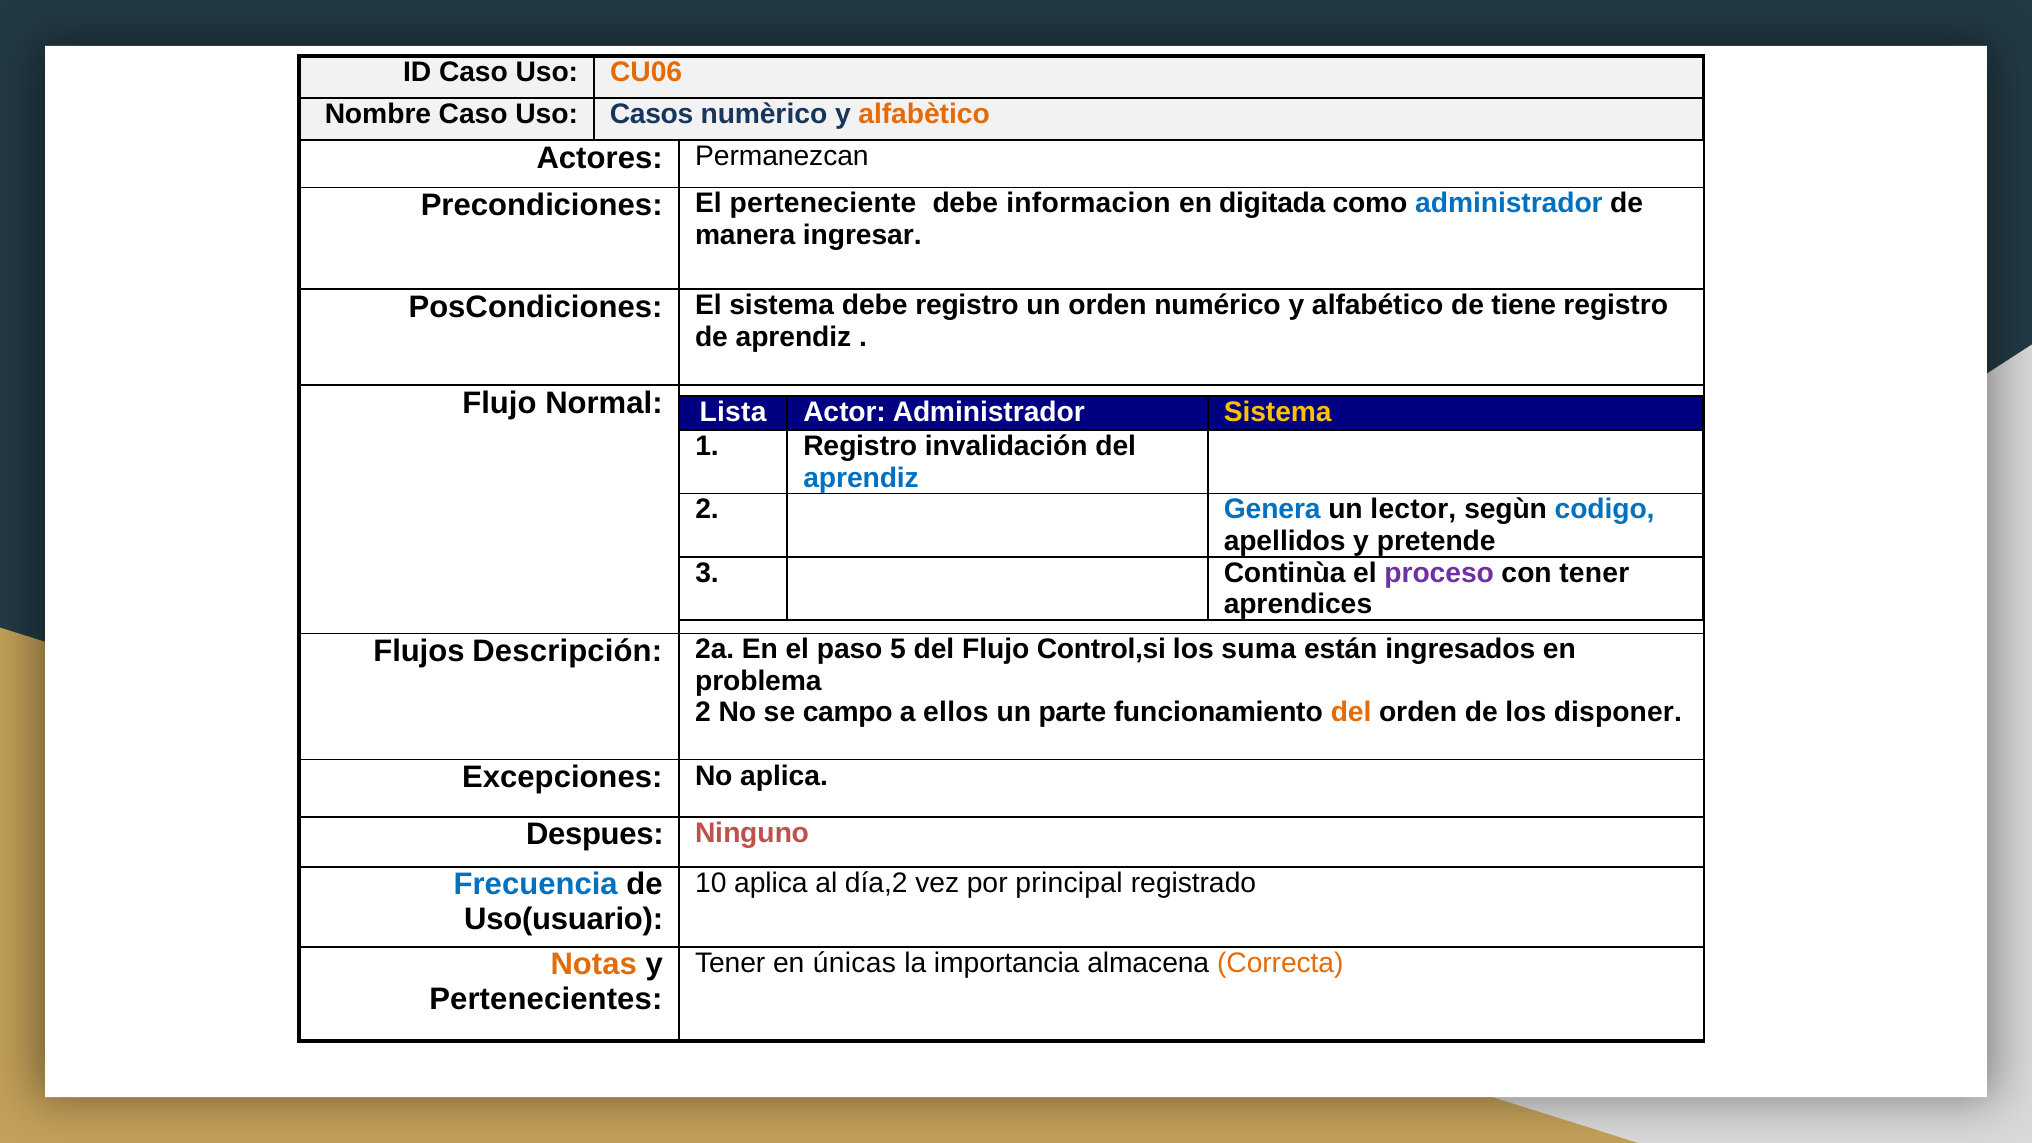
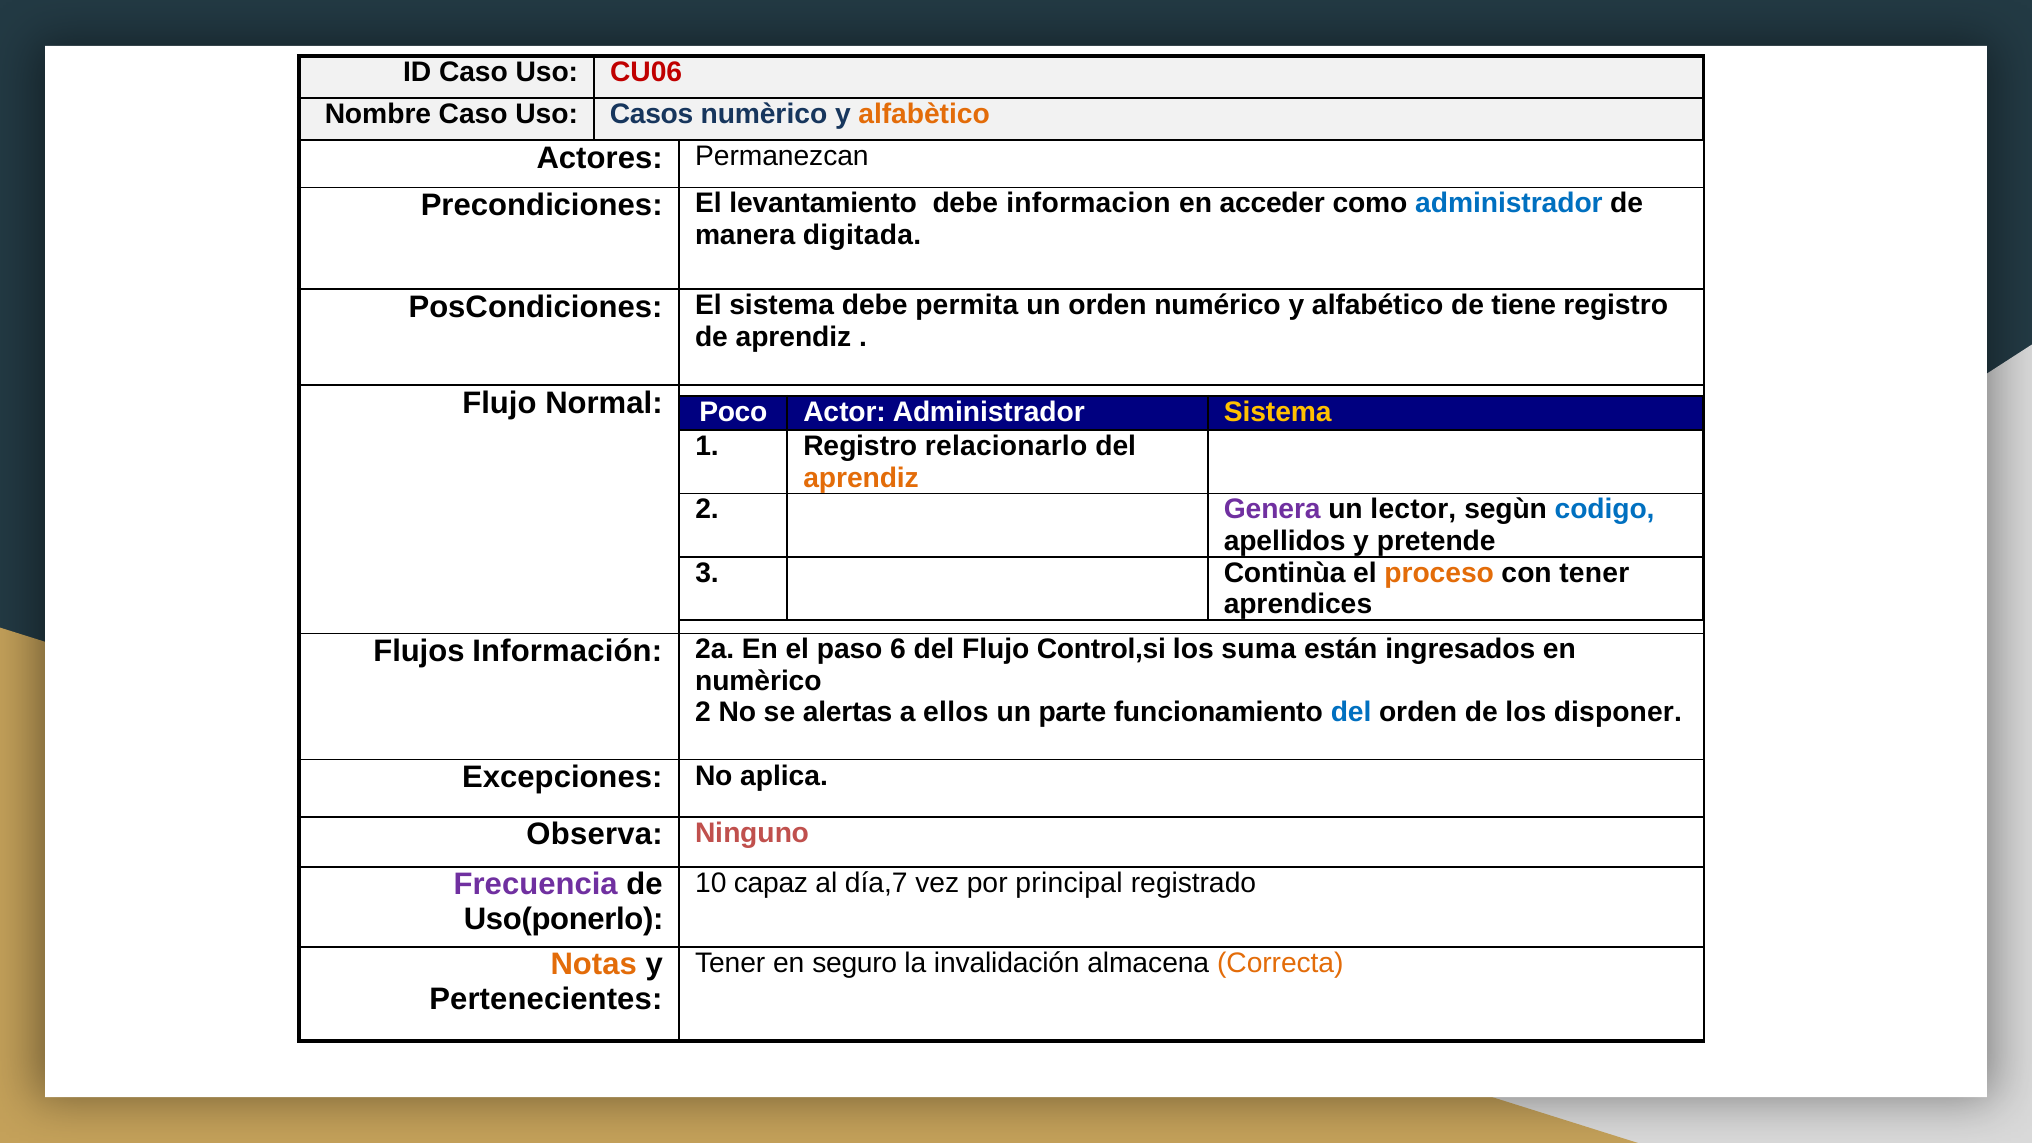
CU06 colour: orange -> red
perteneciente: perteneciente -> levantamiento
digitada: digitada -> acceder
ingresar: ingresar -> digitada
debe registro: registro -> permita
Lista: Lista -> Poco
invalidación: invalidación -> relacionarlo
aprendiz at (861, 478) colour: blue -> orange
Genera colour: blue -> purple
proceso colour: purple -> orange
Descripción: Descripción -> Información
5: 5 -> 6
problema at (758, 681): problema -> numèrico
campo: campo -> alertas
del at (1351, 713) colour: orange -> blue
Despues: Despues -> Observa
10 aplica: aplica -> capaz
día,2: día,2 -> día,7
Frecuencia colour: blue -> purple
Uso(usuario: Uso(usuario -> Uso(ponerlo
únicas: únicas -> seguro
importancia: importancia -> invalidación
